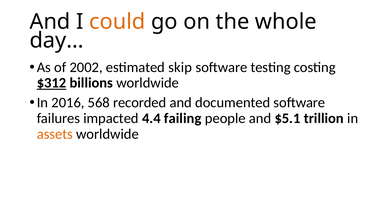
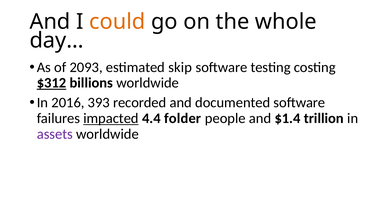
2002: 2002 -> 2093
568: 568 -> 393
impacted underline: none -> present
failing: failing -> folder
$5.1: $5.1 -> $1.4
assets colour: orange -> purple
